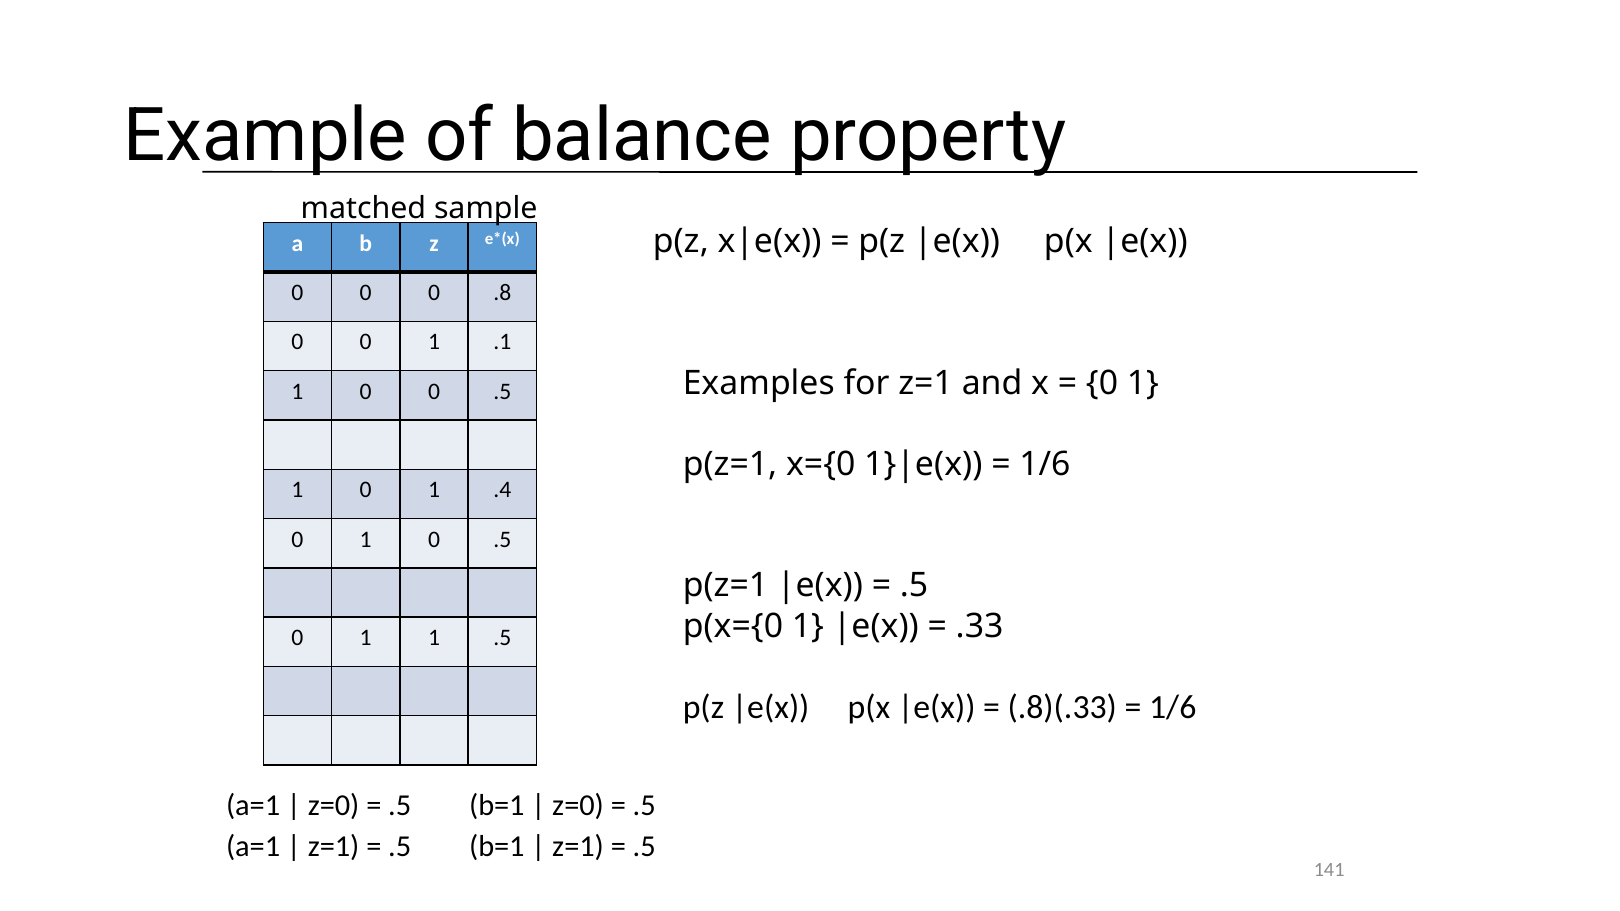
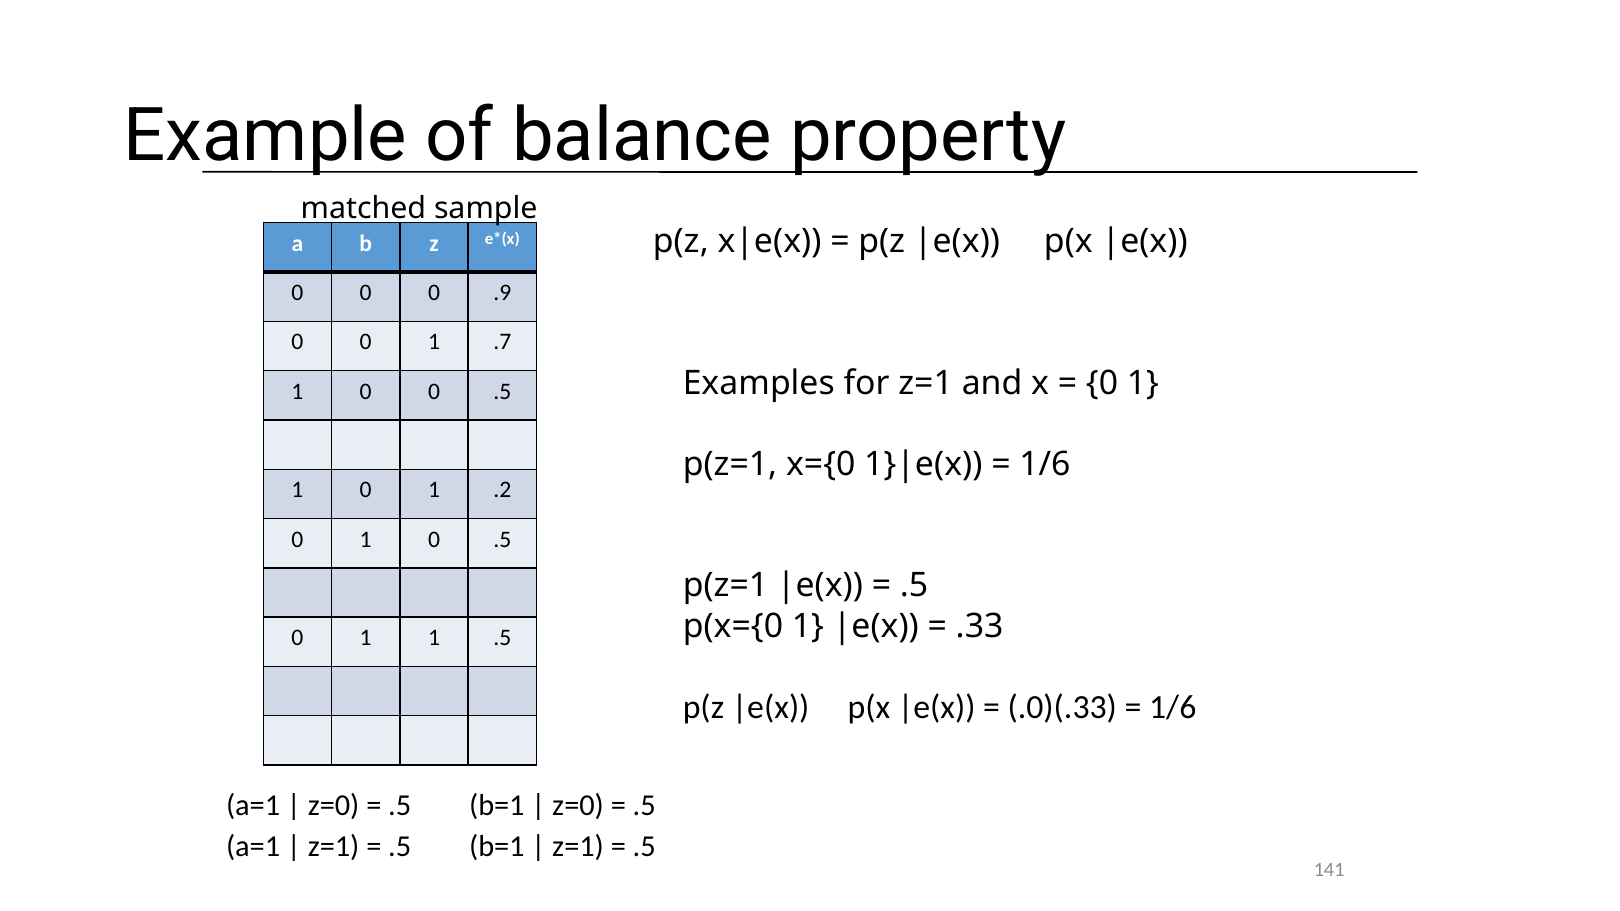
.8: .8 -> .9
.1: .1 -> .7
.4: .4 -> .2
.8)(.33: .8)(.33 -> .0)(.33
